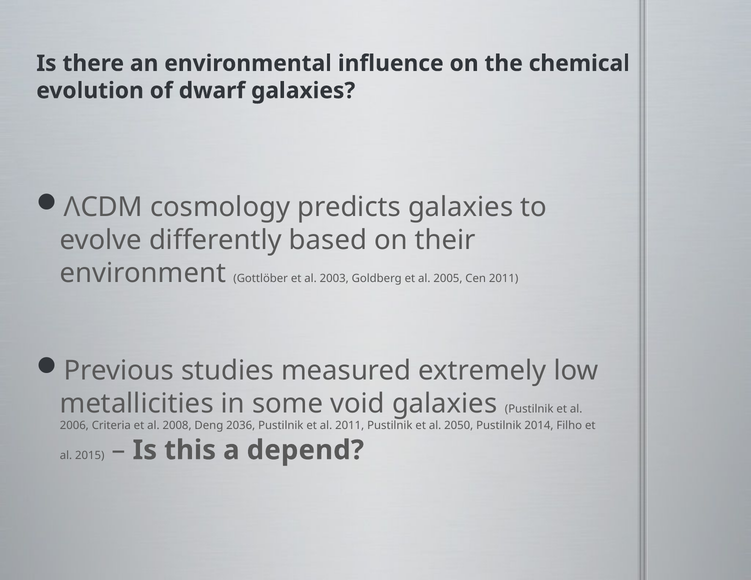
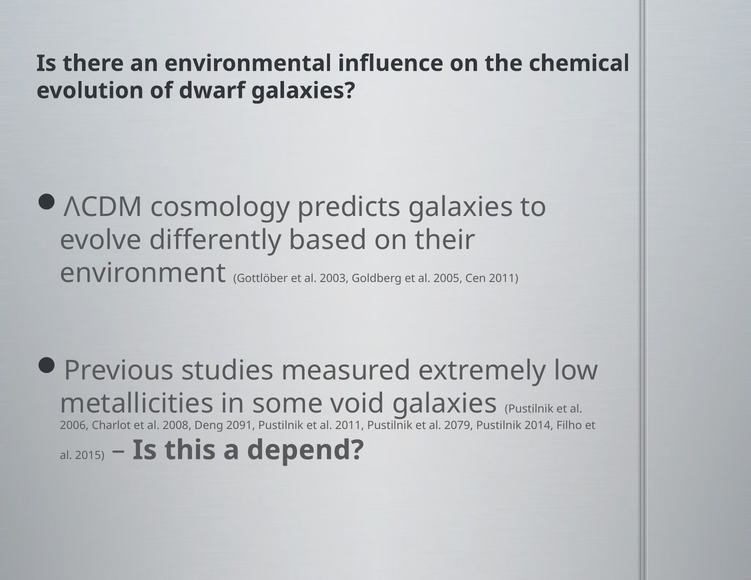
Criteria: Criteria -> Charlot
2036: 2036 -> 2091
2050: 2050 -> 2079
